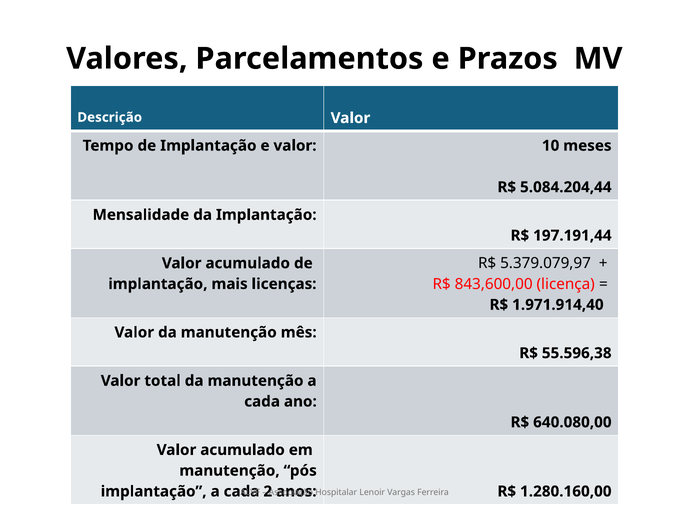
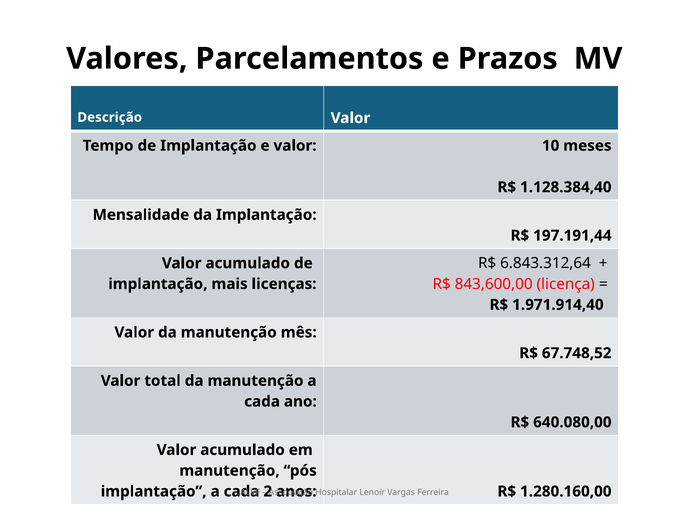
5.084.204,44: 5.084.204,44 -> 1.128.384,40
5.379.079,97: 5.379.079,97 -> 6.843.312,64
55.596,38: 55.596,38 -> 67.748,52
